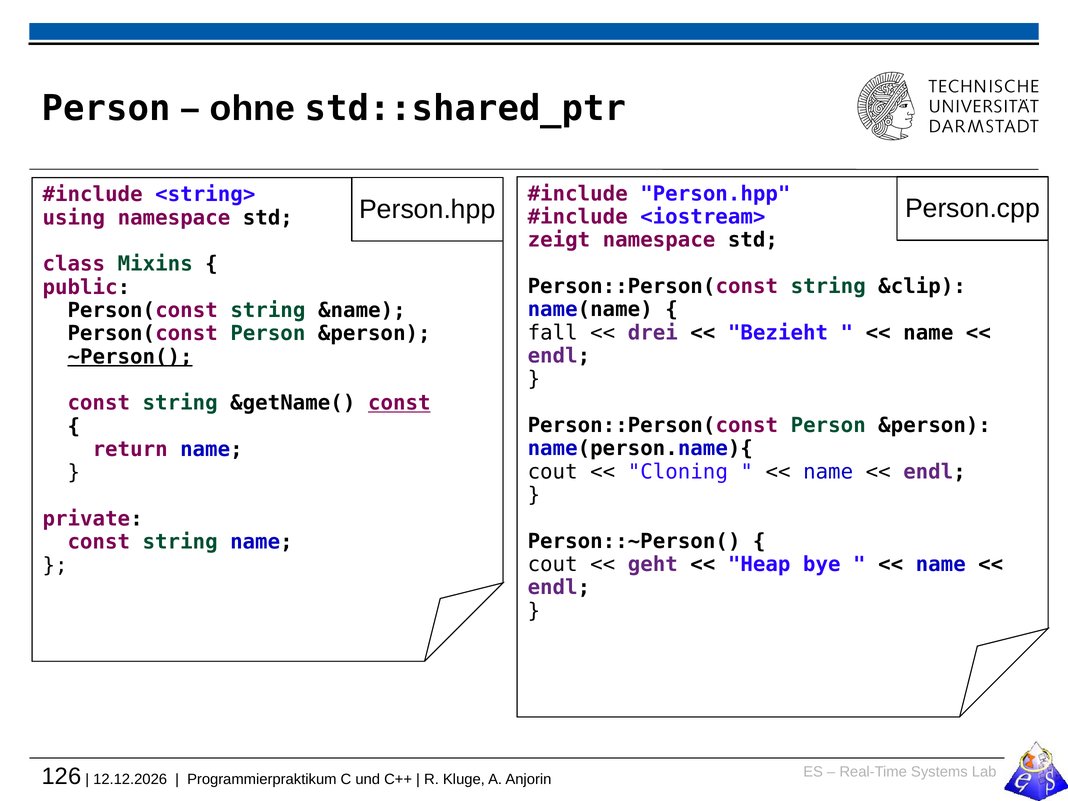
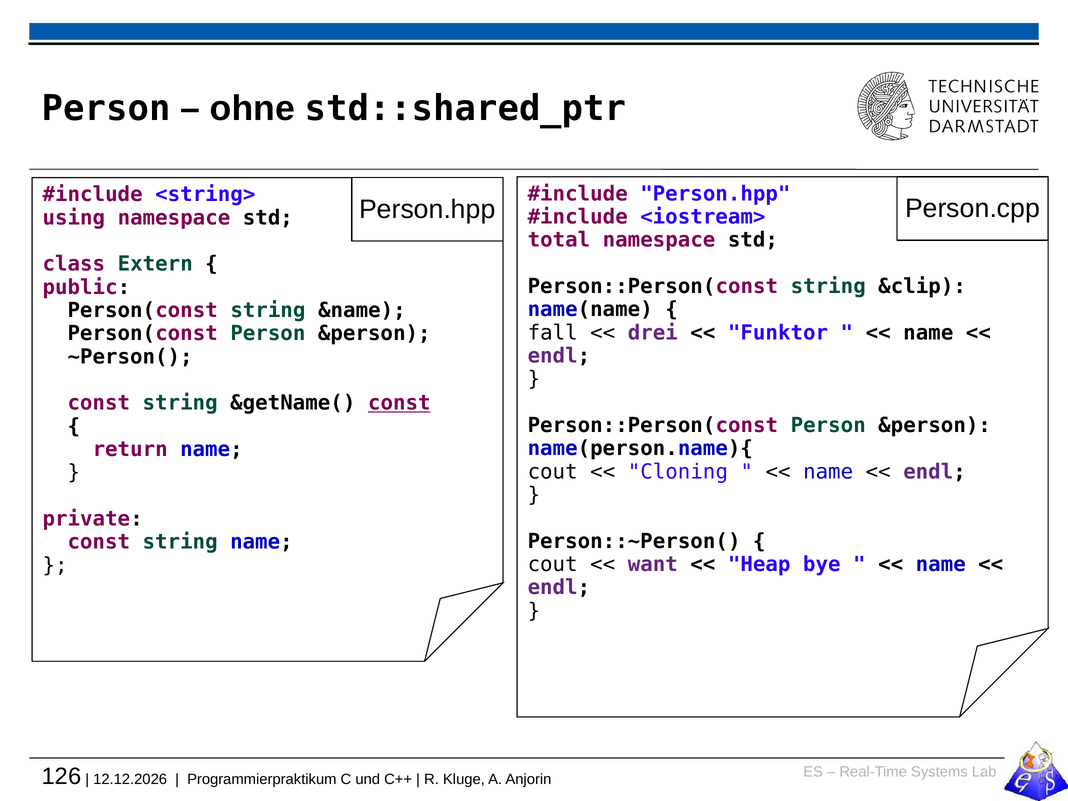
zeigt: zeigt -> total
Mixins: Mixins -> Extern
Bezieht: Bezieht -> Funktor
~Person( underline: present -> none
geht: geht -> want
